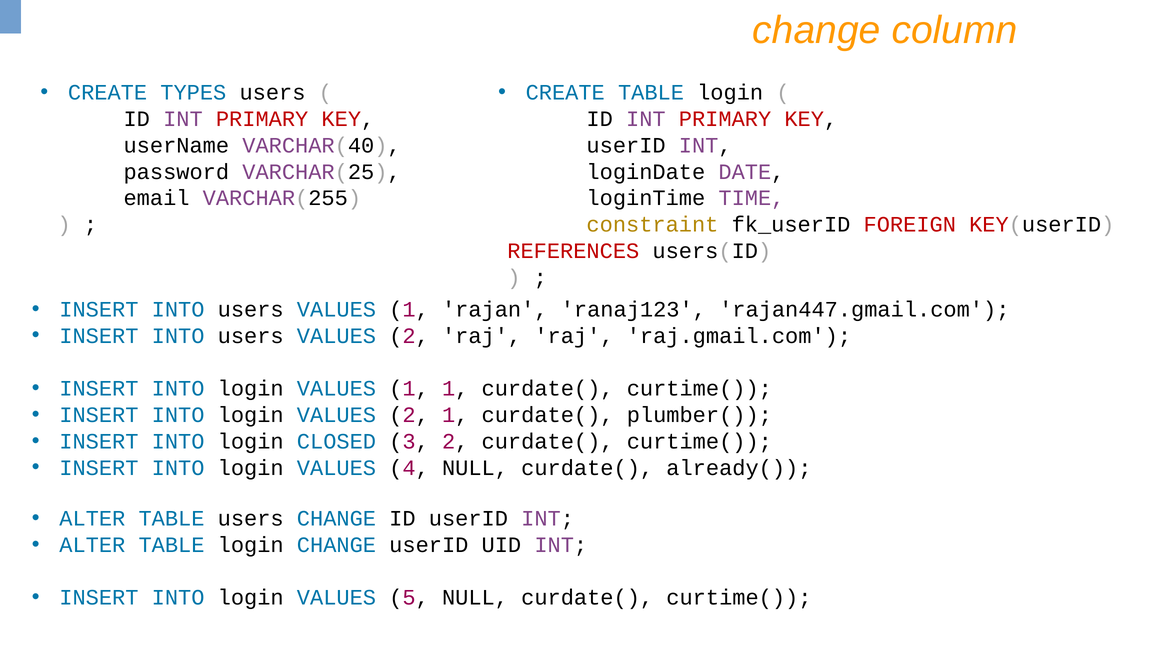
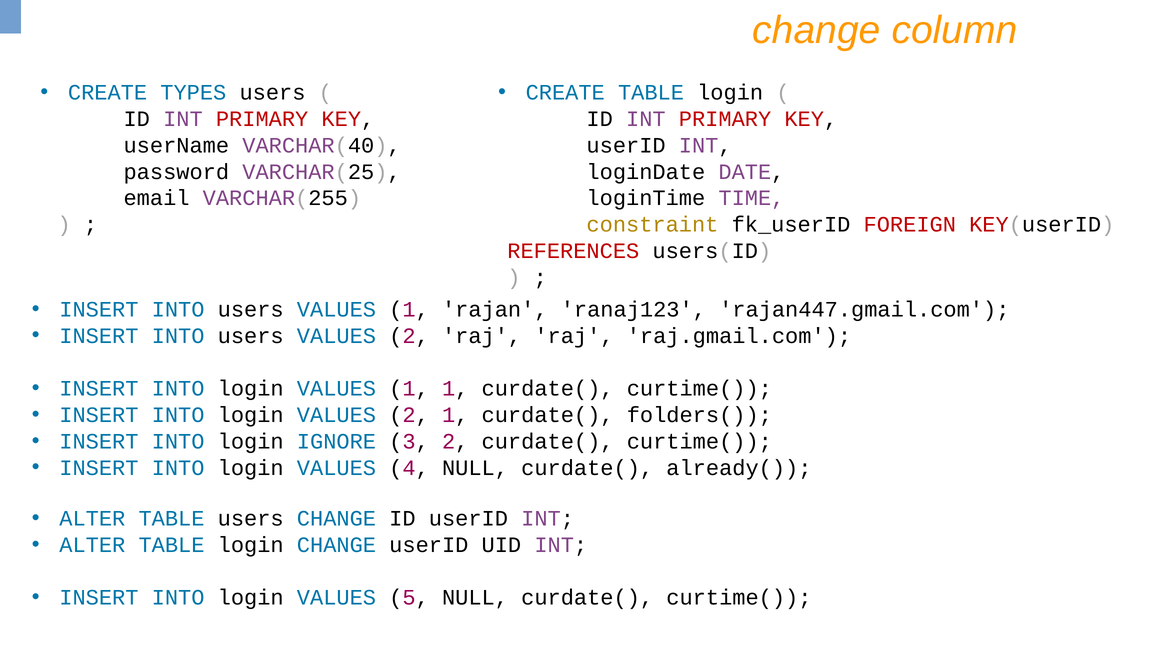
plumber(: plumber( -> folders(
CLOSED: CLOSED -> IGNORE
